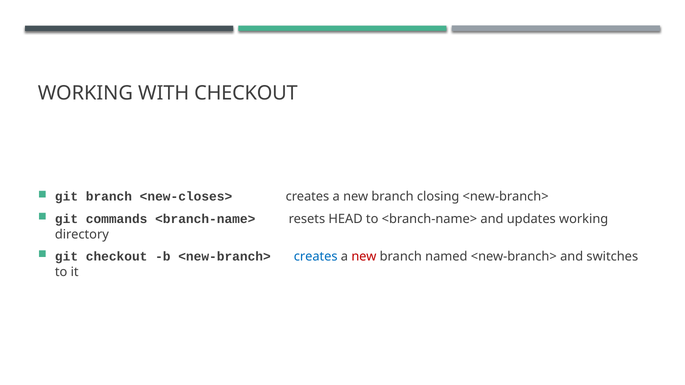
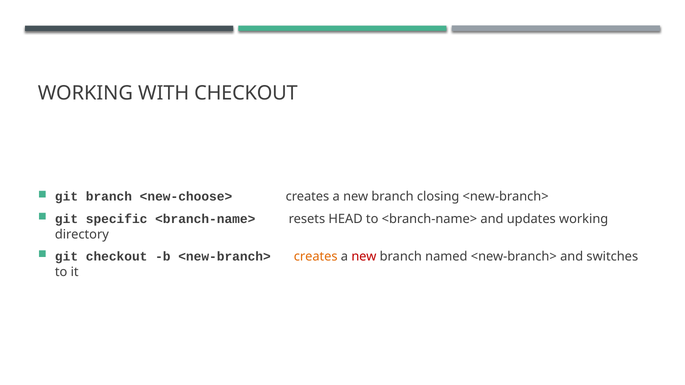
<new-closes>: <new-closes> -> <new-choose>
commands: commands -> specific
creates at (316, 257) colour: blue -> orange
